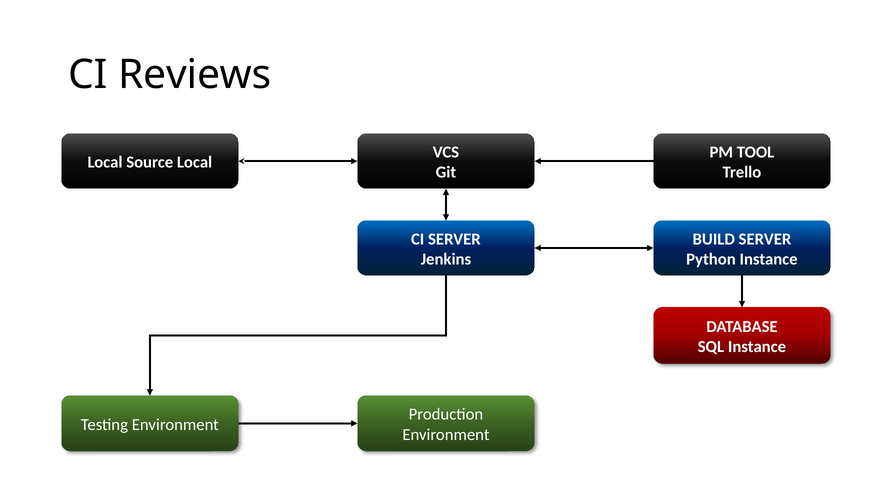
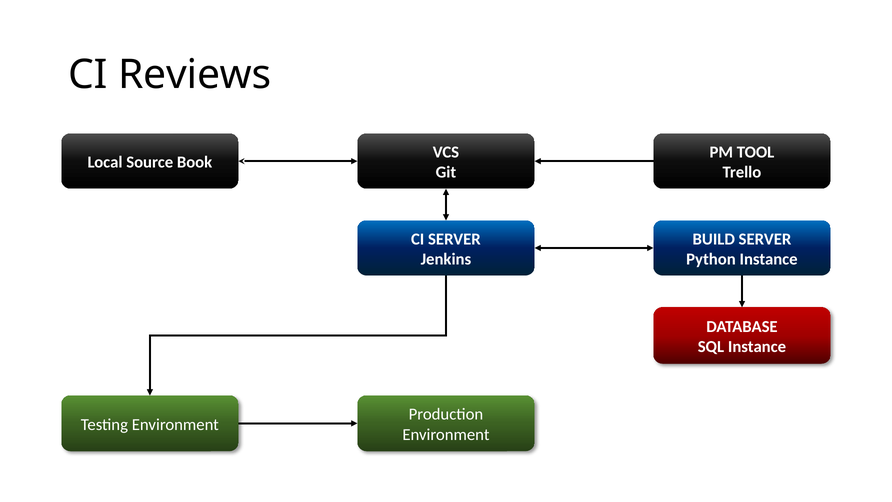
Source Local: Local -> Book
